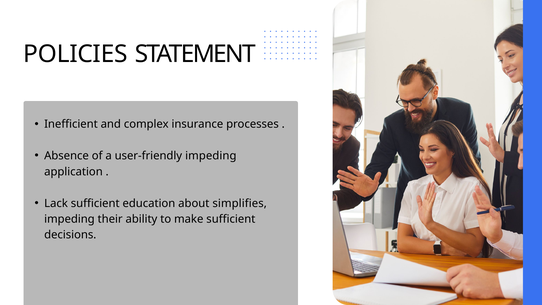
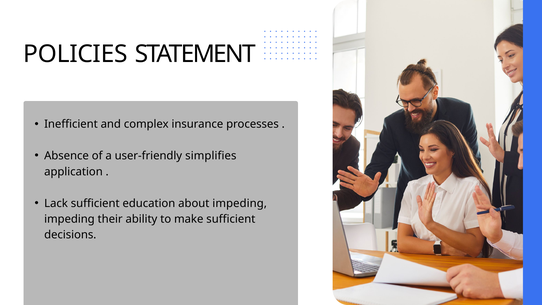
user-friendly impeding: impeding -> simplifies
about simplifies: simplifies -> impeding
